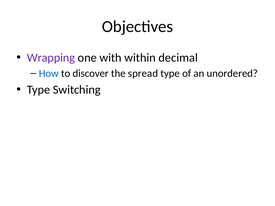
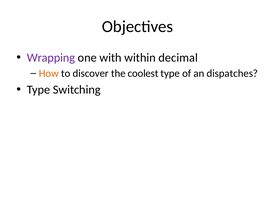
How colour: blue -> orange
spread: spread -> coolest
unordered: unordered -> dispatches
